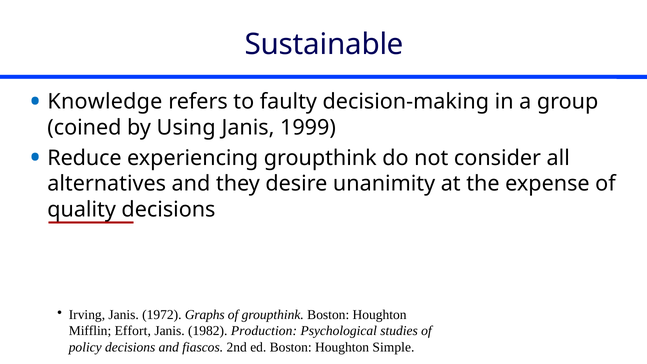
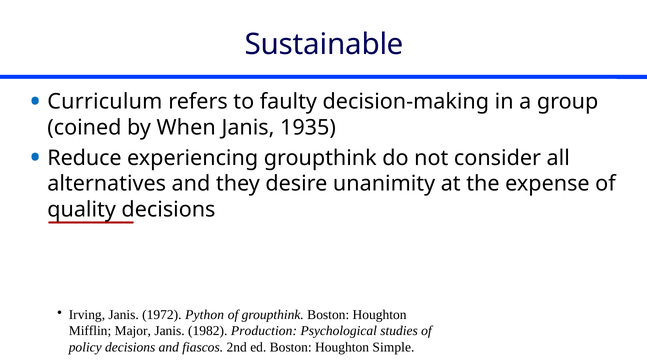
Knowledge: Knowledge -> Curriculum
Using: Using -> When
1999: 1999 -> 1935
Graphs: Graphs -> Python
Effort: Effort -> Major
